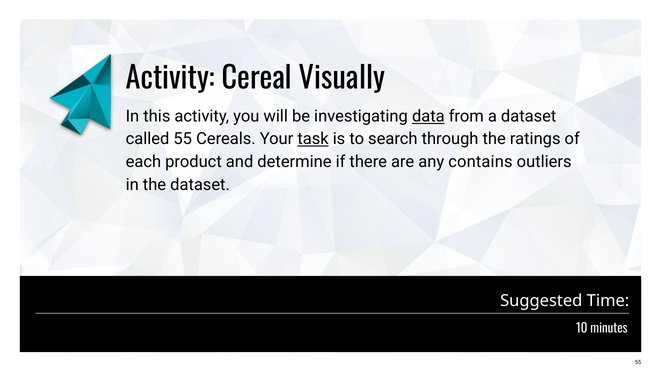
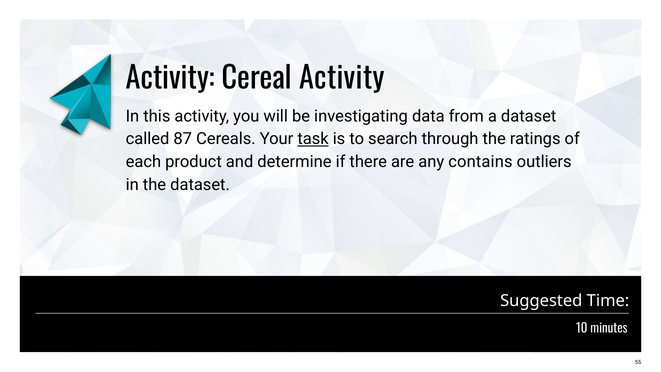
Cereal Visually: Visually -> Activity
data underline: present -> none
called 55: 55 -> 87
